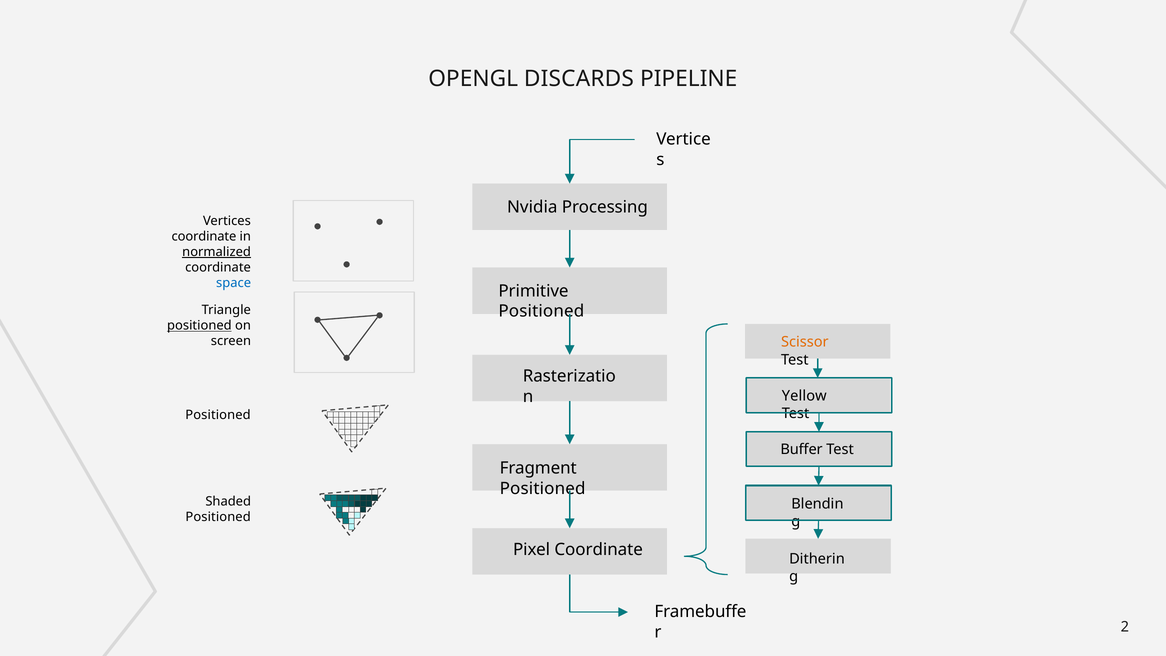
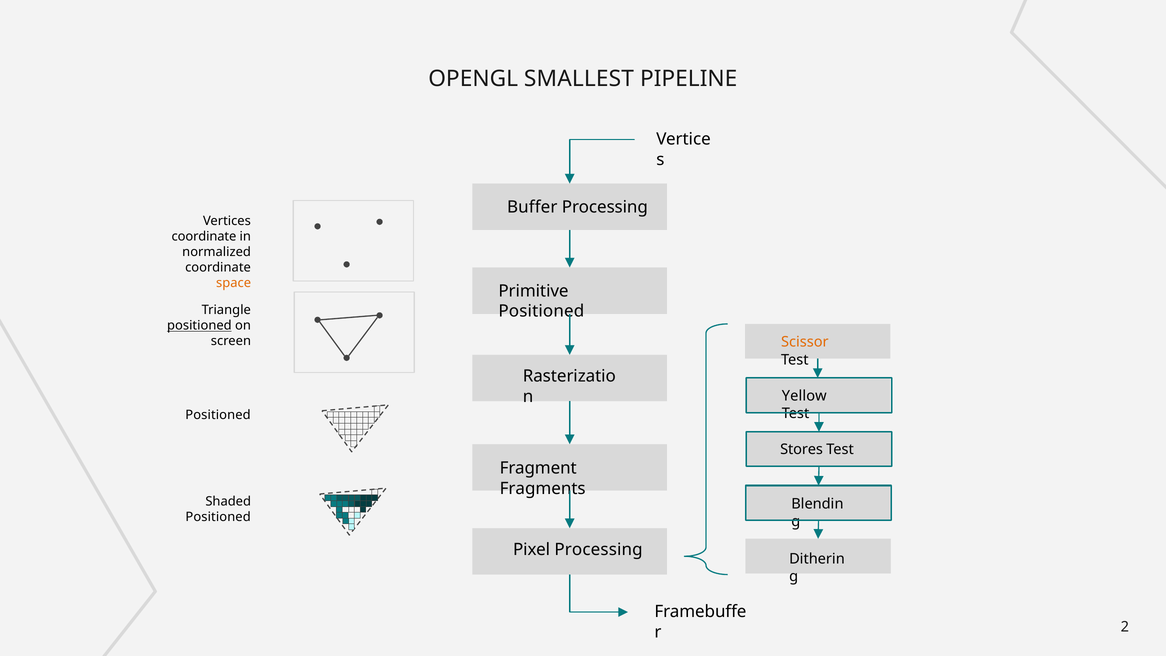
DISCARDS: DISCARDS -> SMALLEST
Nvidia: Nvidia -> Buffer
normalized underline: present -> none
space colour: blue -> orange
Buffer: Buffer -> Stores
Positioned at (543, 489): Positioned -> Fragments
Pixel Coordinate: Coordinate -> Processing
